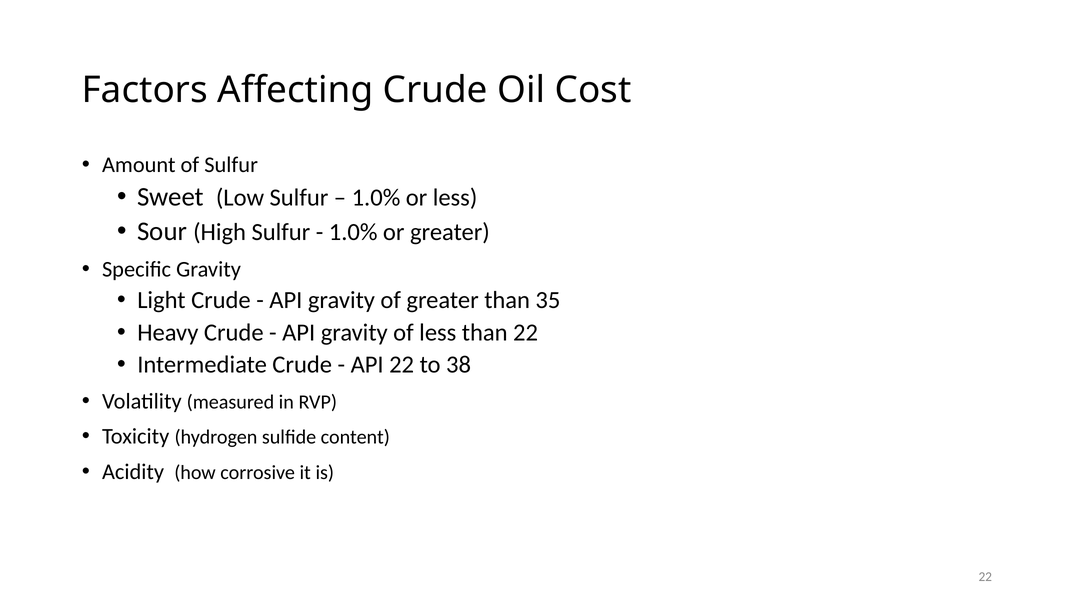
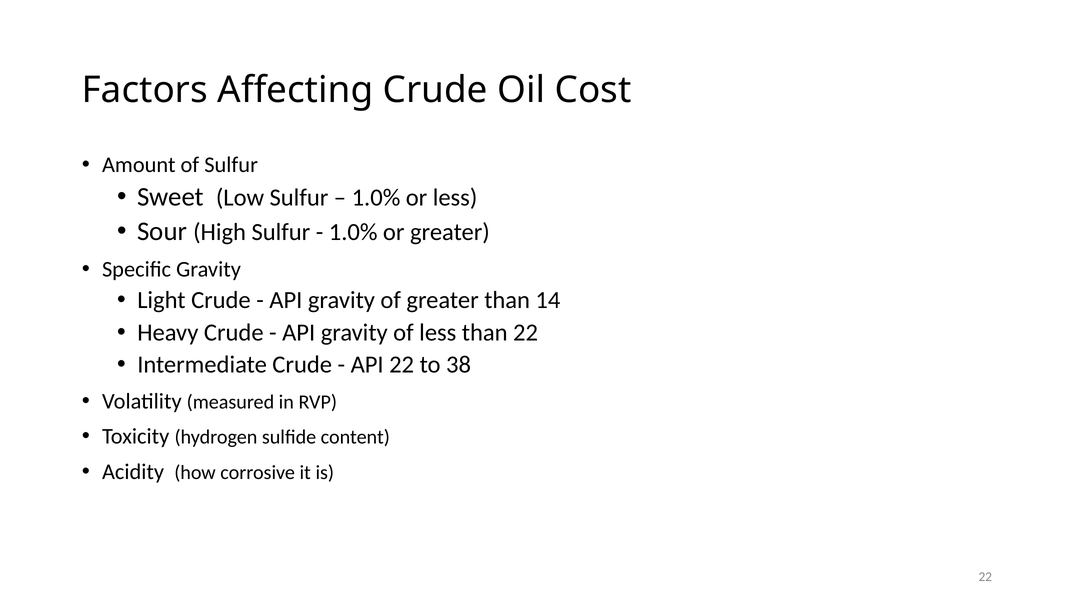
35: 35 -> 14
